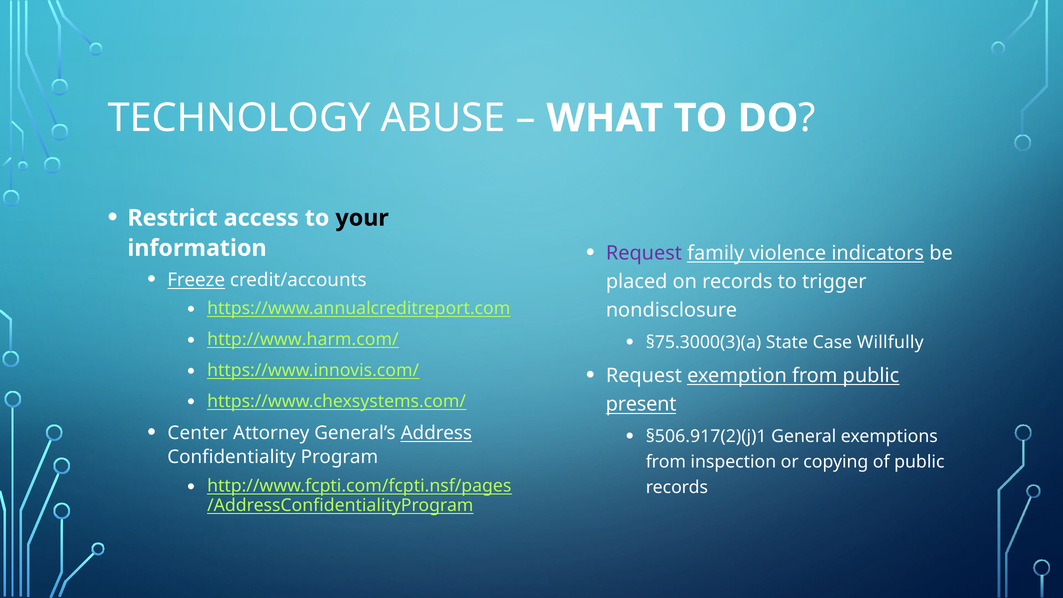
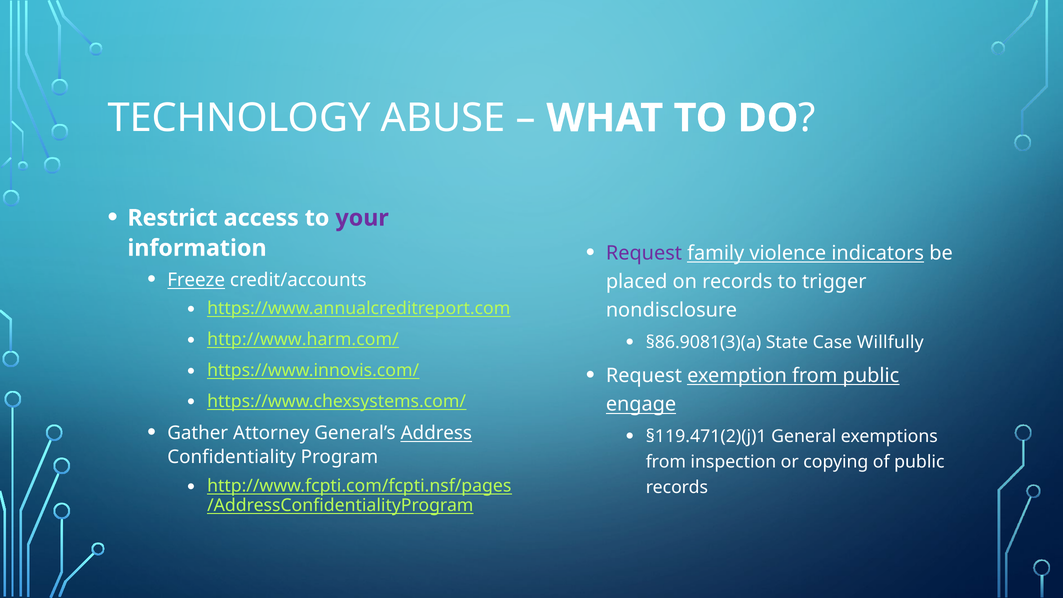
your colour: black -> purple
§75.3000(3)(a: §75.3000(3)(a -> §86.9081(3)(a
present: present -> engage
Center: Center -> Gather
§506.917(2)(j)1: §506.917(2)(j)1 -> §119.471(2)(j)1
